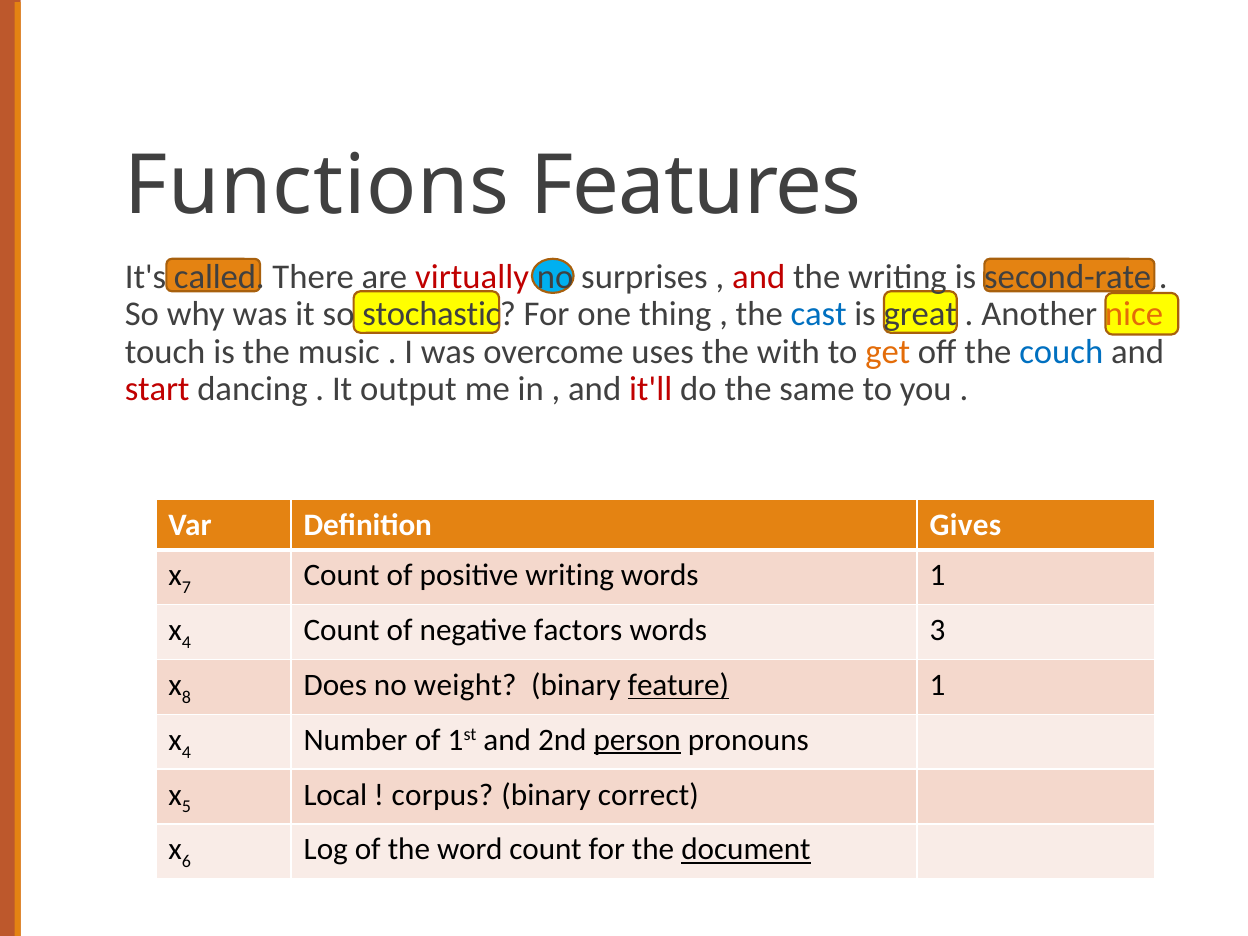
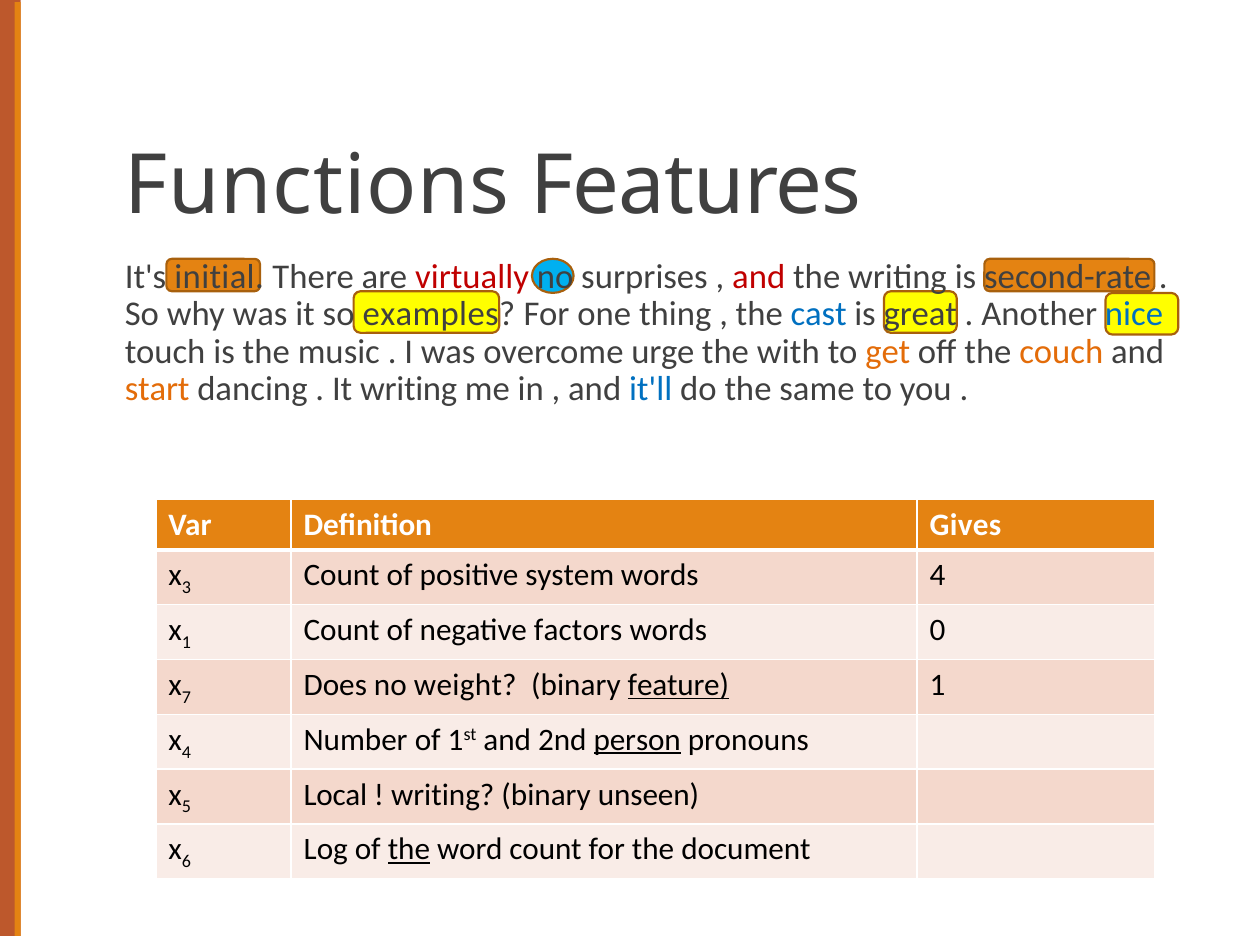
called: called -> initial
stochastic: stochastic -> examples
nice colour: orange -> blue
uses: uses -> urge
couch colour: blue -> orange
start colour: red -> orange
It output: output -> writing
it'll colour: red -> blue
7: 7 -> 3
positive writing: writing -> system
words 1: 1 -> 4
4 at (186, 642): 4 -> 1
3: 3 -> 0
8: 8 -> 7
corpus at (443, 795): corpus -> writing
correct: correct -> unseen
the at (409, 850) underline: none -> present
document underline: present -> none
